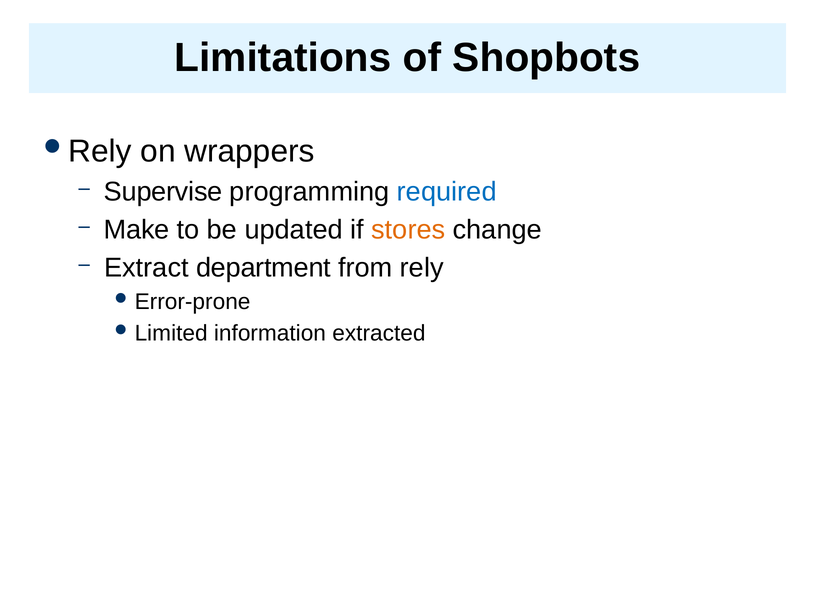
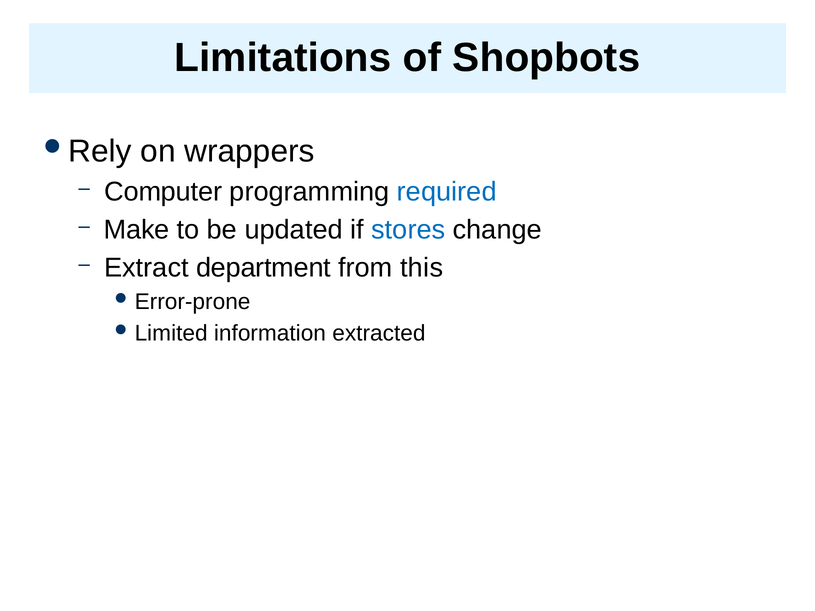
Supervise: Supervise -> Computer
stores colour: orange -> blue
rely: rely -> this
